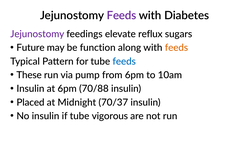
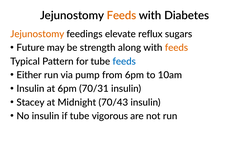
Feeds at (121, 15) colour: purple -> orange
Jejunostomy at (37, 34) colour: purple -> orange
function: function -> strength
These: These -> Either
70/88: 70/88 -> 70/31
Placed: Placed -> Stacey
70/37: 70/37 -> 70/43
